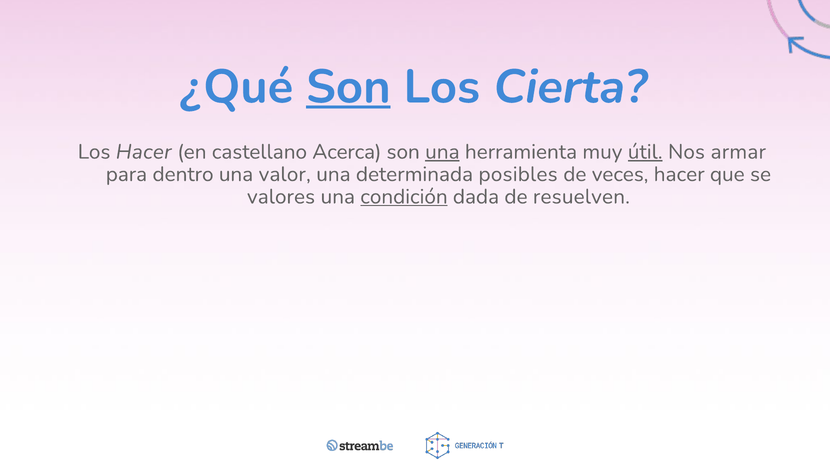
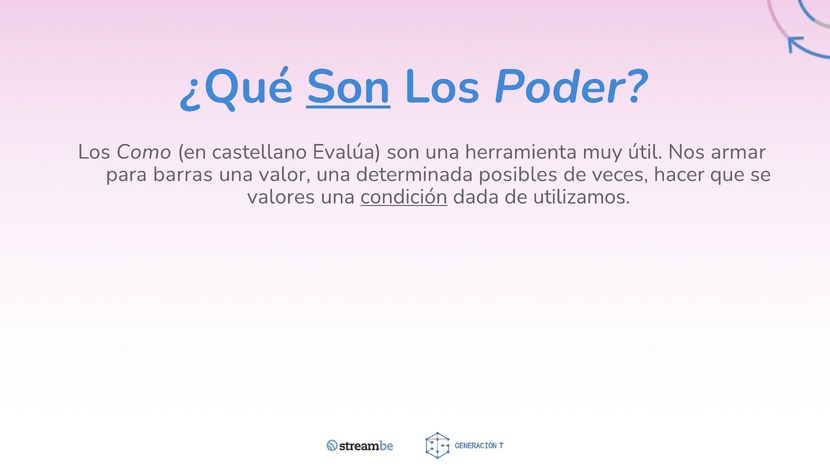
Cierta: Cierta -> Poder
Los Hacer: Hacer -> Como
Acerca: Acerca -> Evalúa
una at (442, 152) underline: present -> none
útil underline: present -> none
dentro: dentro -> barras
resuelven: resuelven -> utilizamos
